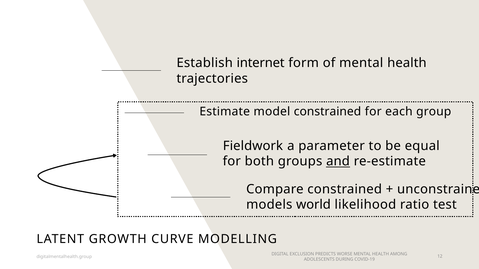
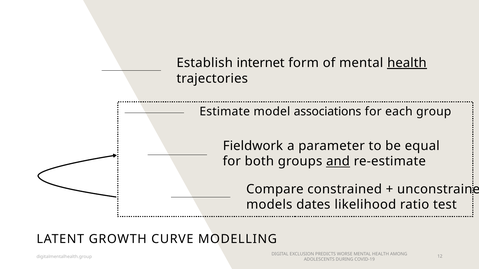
health at (407, 63) underline: none -> present
model constrained: constrained -> associations
world: world -> dates
